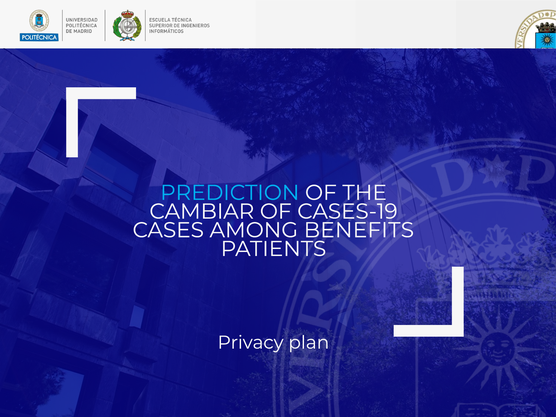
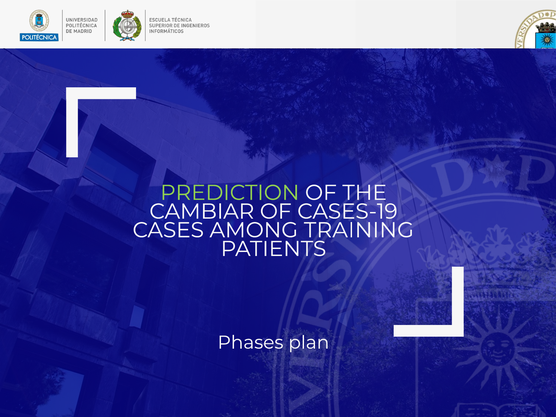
PREDICTION colour: light blue -> light green
BENEFITS: BENEFITS -> TRAINING
Privacy: Privacy -> Phases
